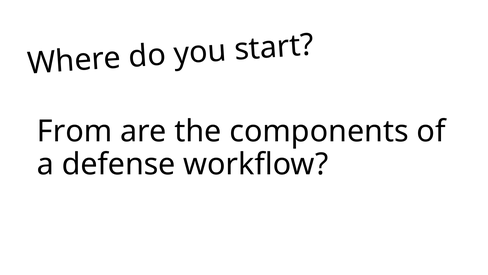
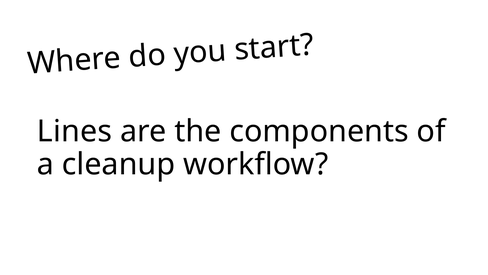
From: From -> Lines
defense: defense -> cleanup
